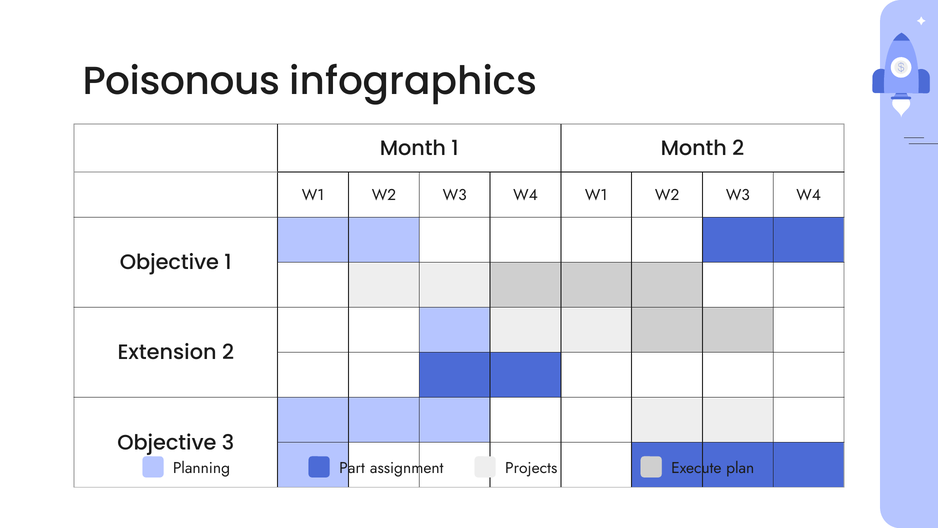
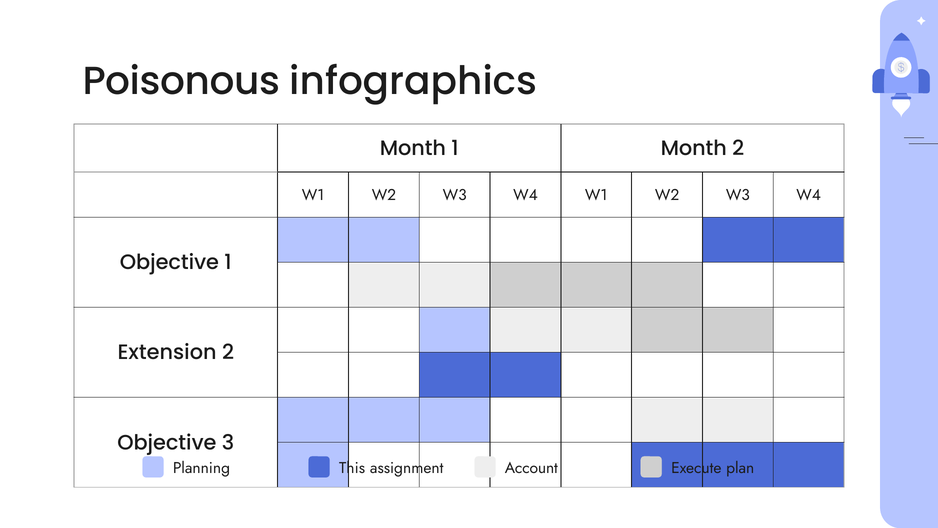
Part: Part -> This
Projects: Projects -> Account
